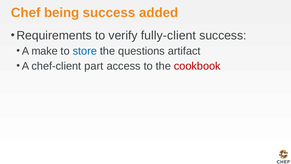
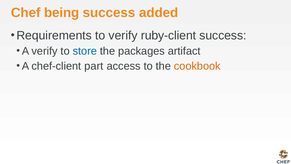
fully-client: fully-client -> ruby-client
A make: make -> verify
questions: questions -> packages
cookbook colour: red -> orange
